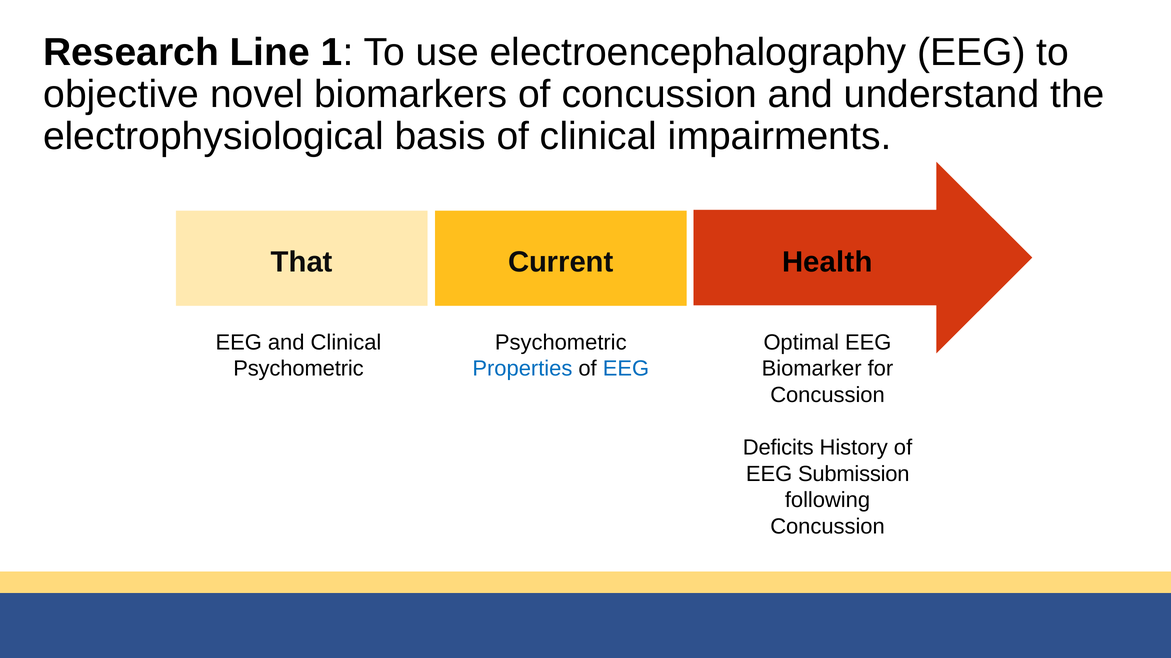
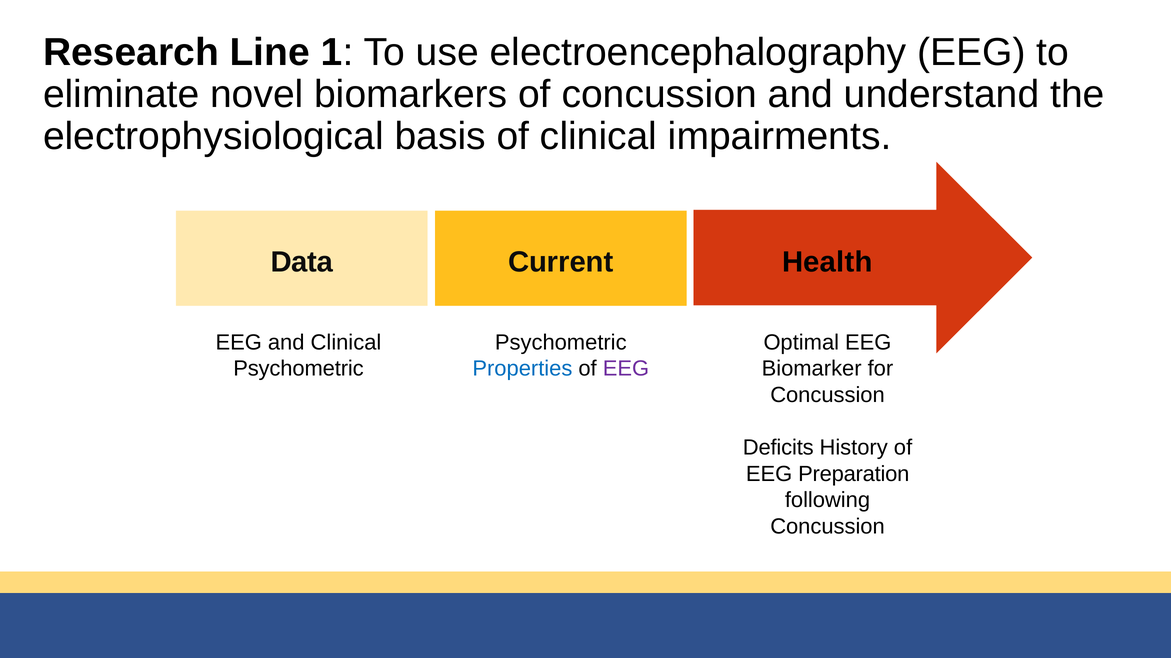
objective: objective -> eliminate
That: That -> Data
EEG at (626, 369) colour: blue -> purple
Submission: Submission -> Preparation
